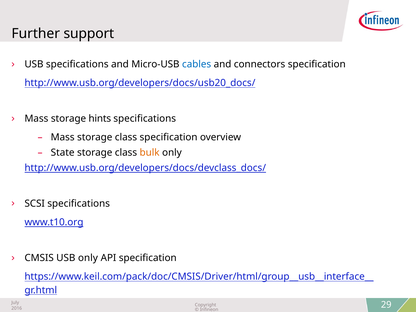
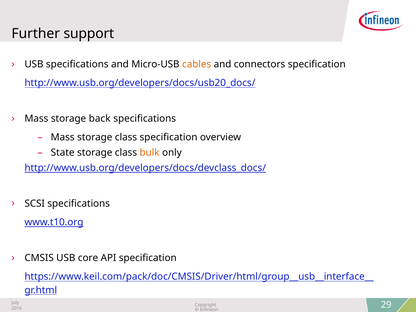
cables colour: blue -> orange
hints: hints -> back
USB only: only -> core
